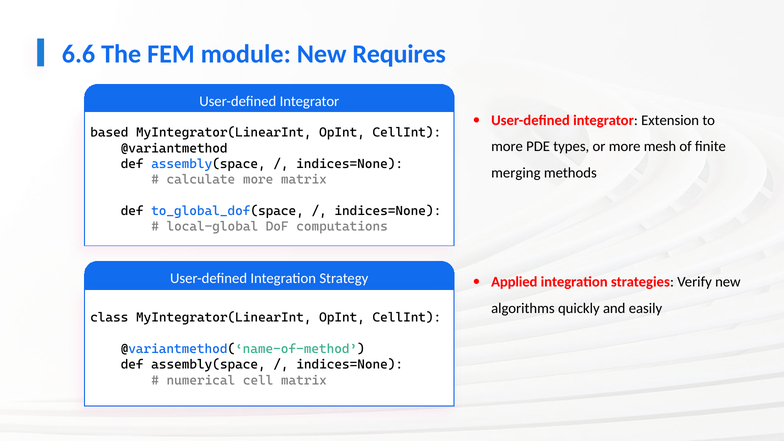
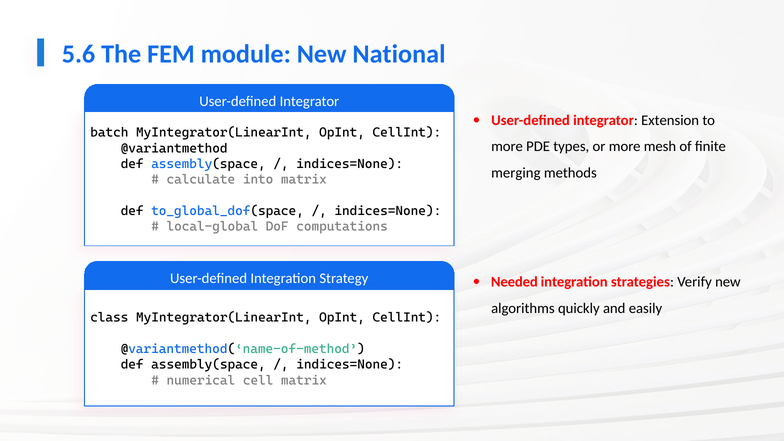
6.6: 6.6 -> 5.6
Requires: Requires -> National
based: based -> batch
calculate more: more -> into
Applied: Applied -> Needed
